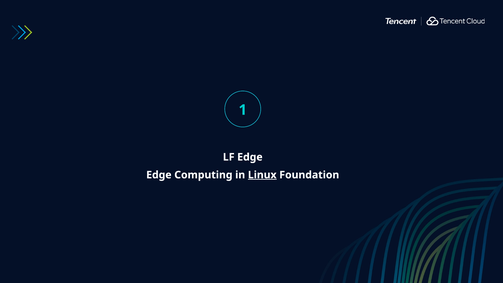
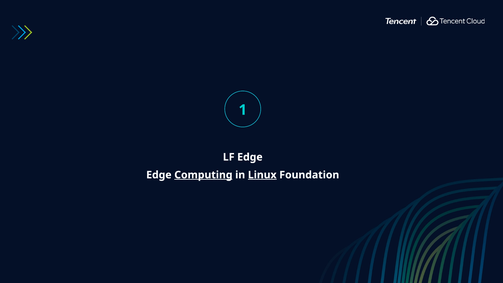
Computing underline: none -> present
